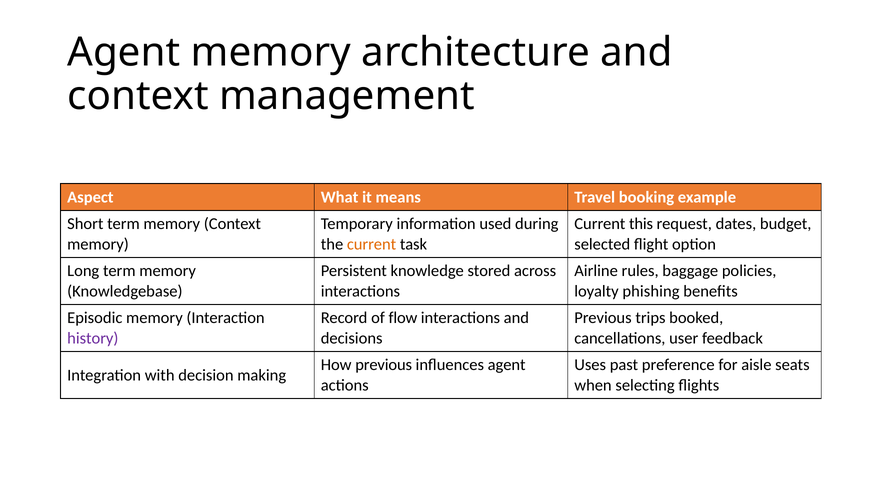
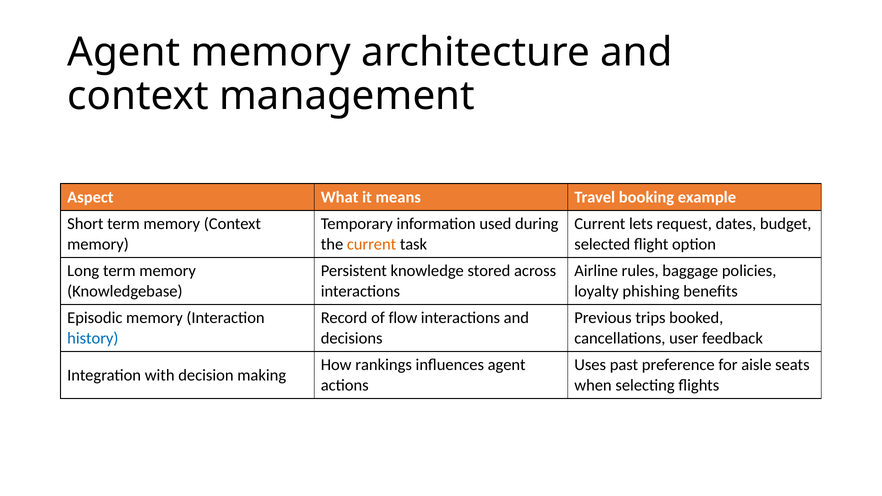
this: this -> lets
history colour: purple -> blue
How previous: previous -> rankings
